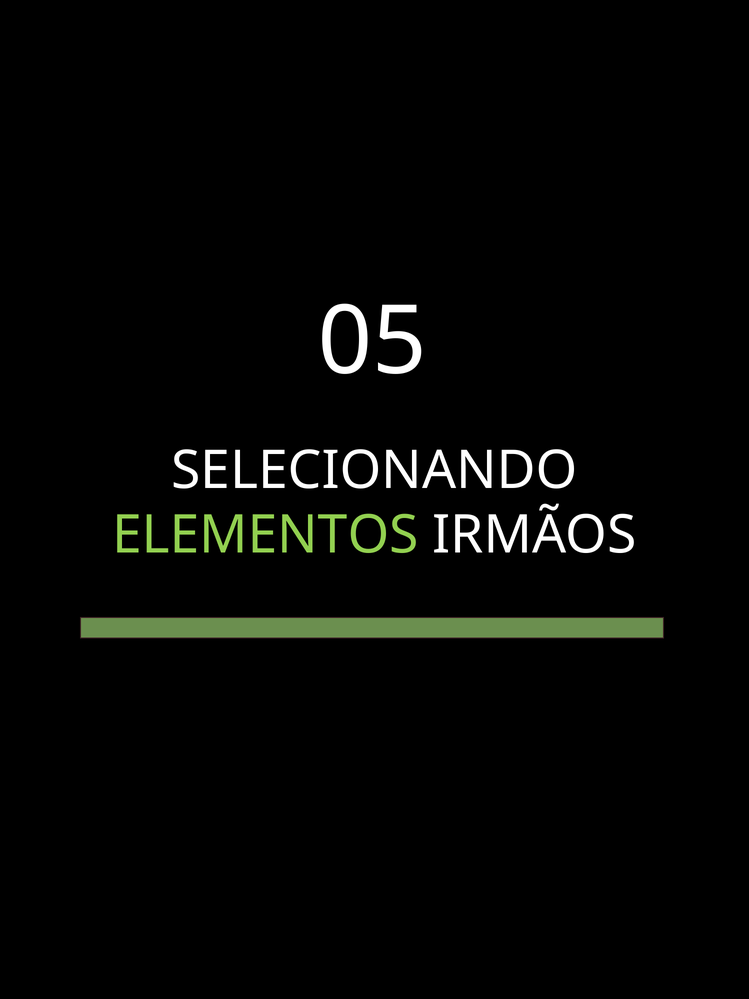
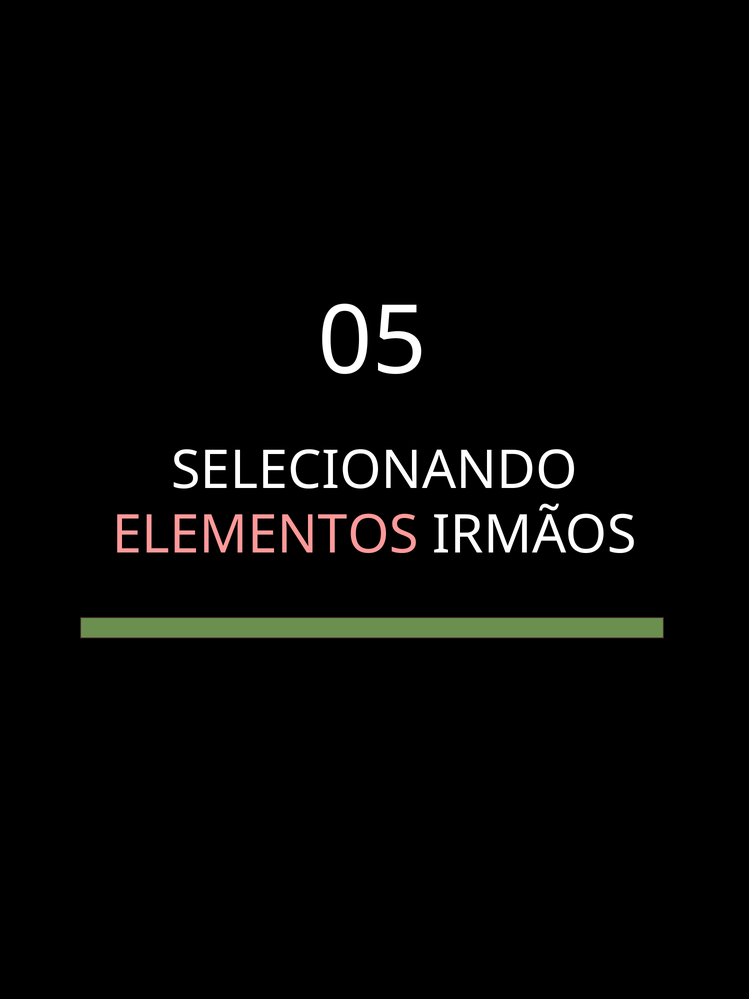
ELEMENTOS colour: light green -> pink
